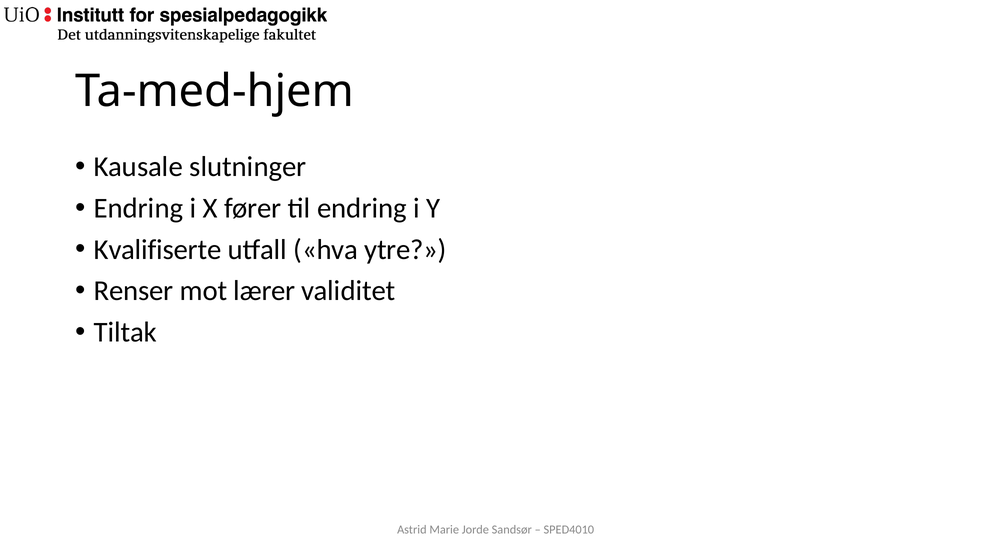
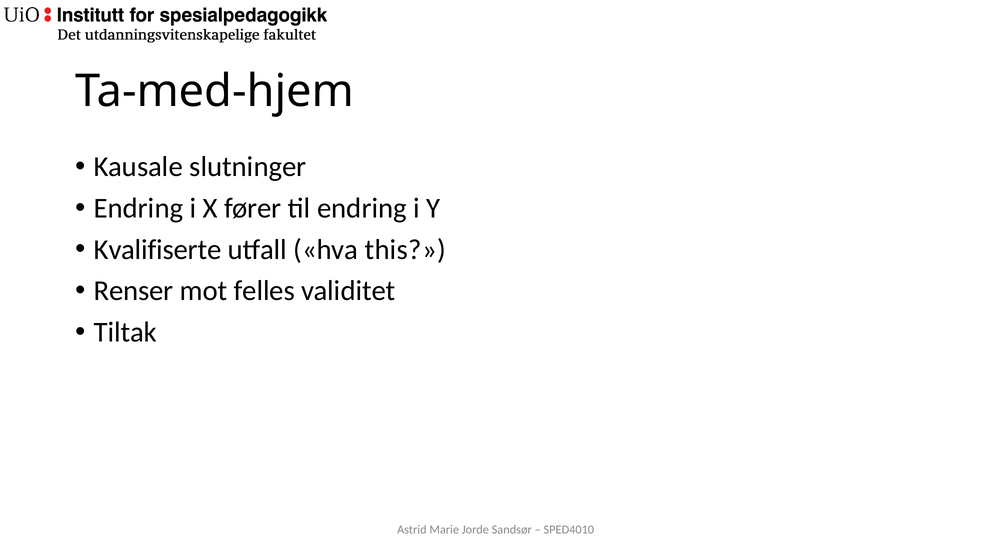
ytre: ytre -> this
lærer: lærer -> felles
